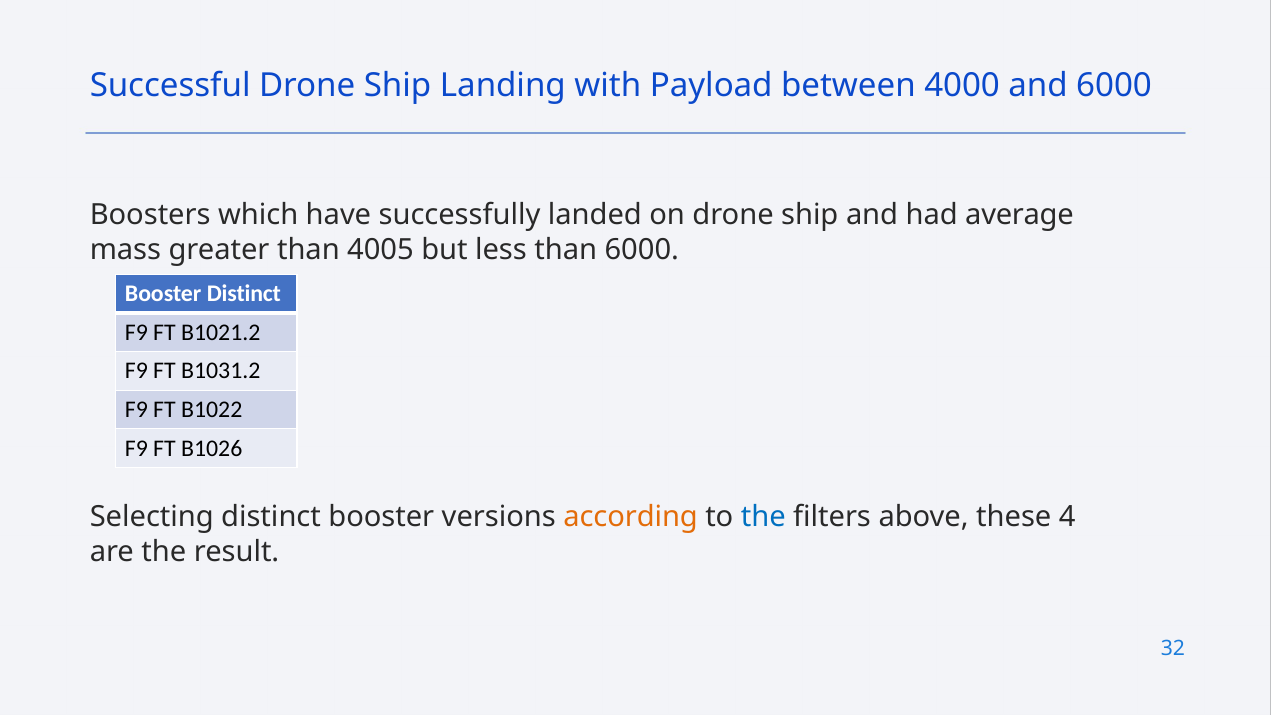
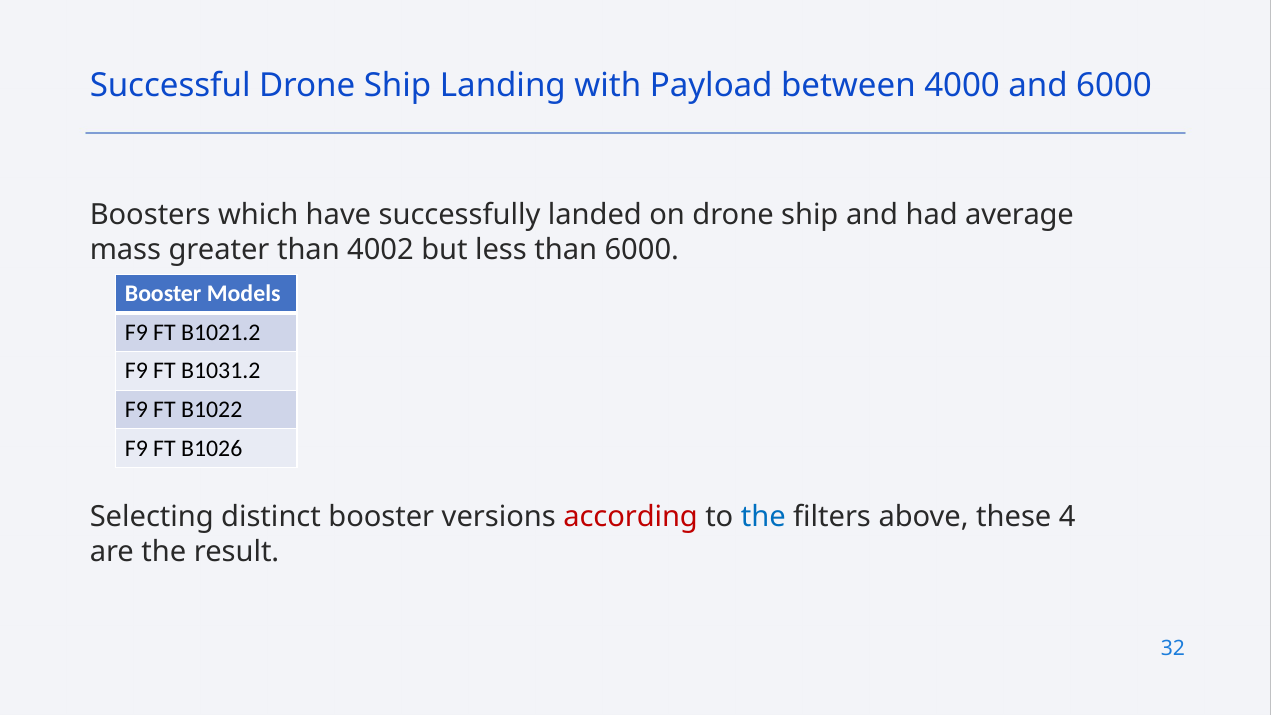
4005: 4005 -> 4002
Booster Distinct: Distinct -> Models
according colour: orange -> red
